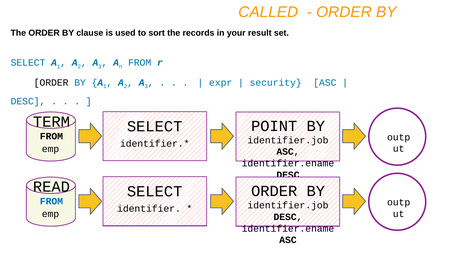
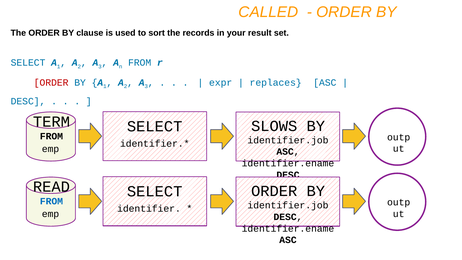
ORDER at (51, 82) colour: black -> red
security: security -> replaces
POINT: POINT -> SLOWS
